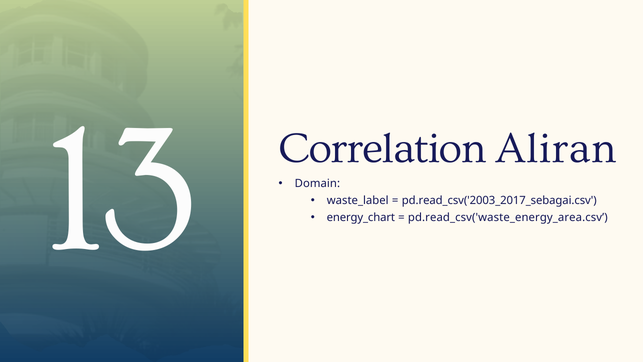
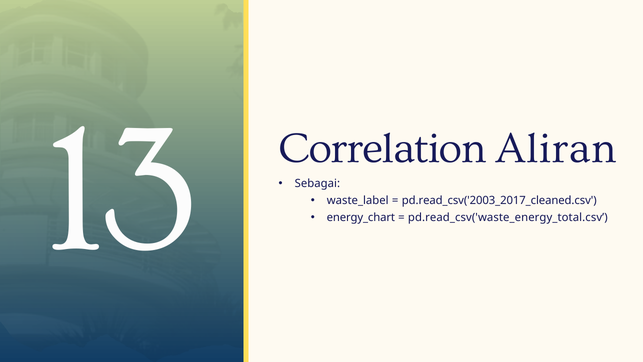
Domain: Domain -> Sebagai
pd.read_csv('2003_2017_sebagai.csv: pd.read_csv('2003_2017_sebagai.csv -> pd.read_csv('2003_2017_cleaned.csv
pd.read_csv('waste_energy_area.csv: pd.read_csv('waste_energy_area.csv -> pd.read_csv('waste_energy_total.csv
